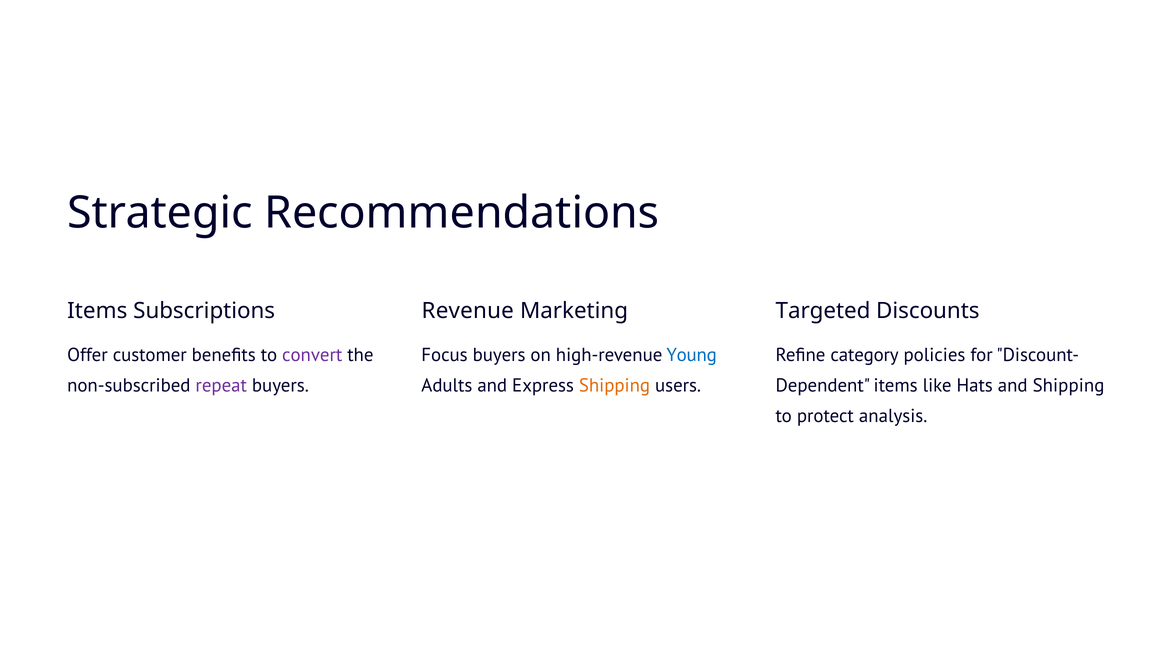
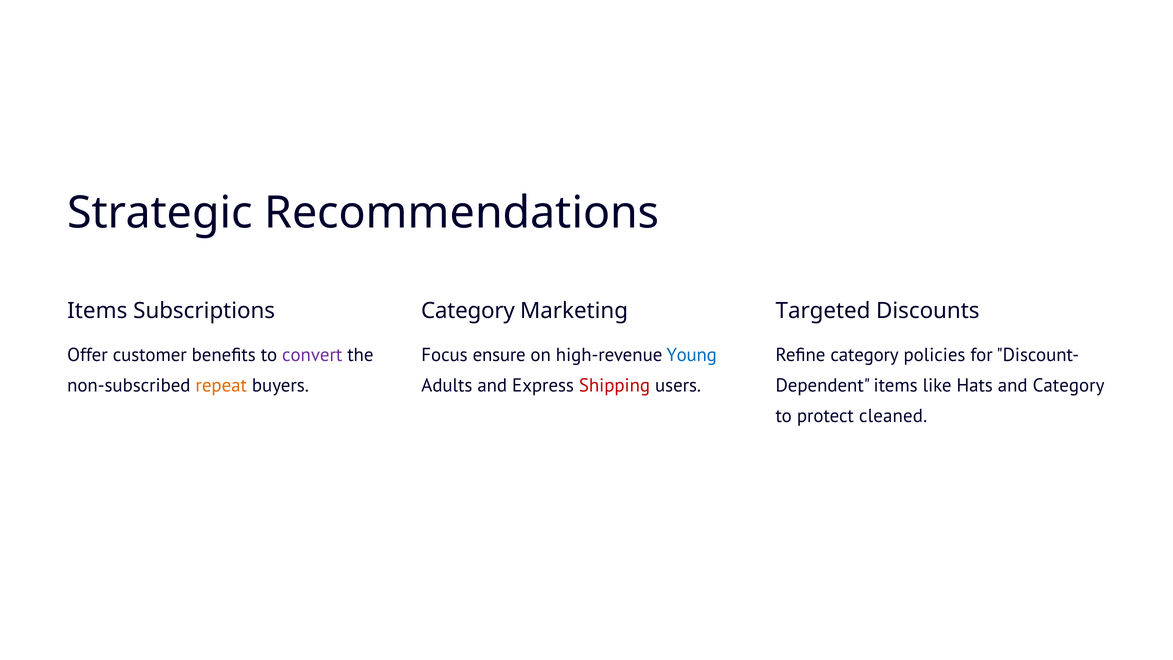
Revenue at (468, 311): Revenue -> Category
Focus buyers: buyers -> ensure
repeat colour: purple -> orange
Shipping at (615, 386) colour: orange -> red
and Shipping: Shipping -> Category
analysis: analysis -> cleaned
